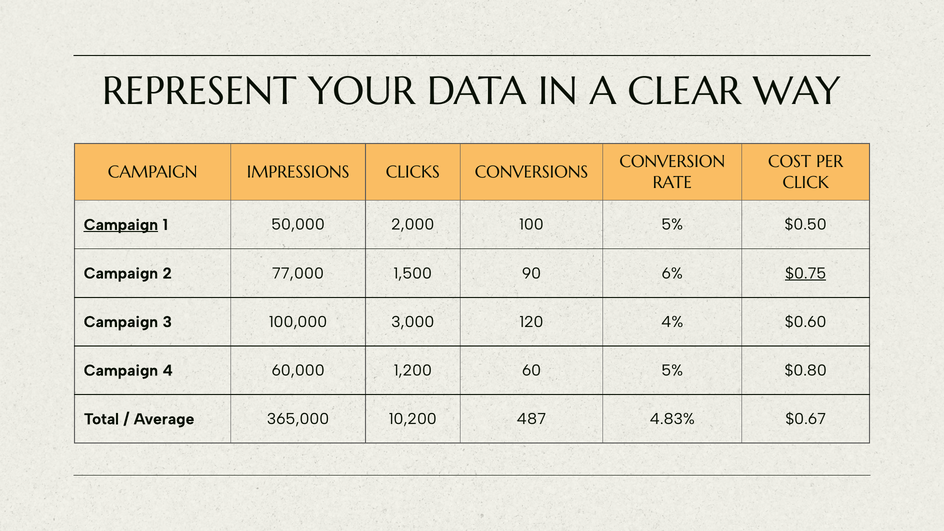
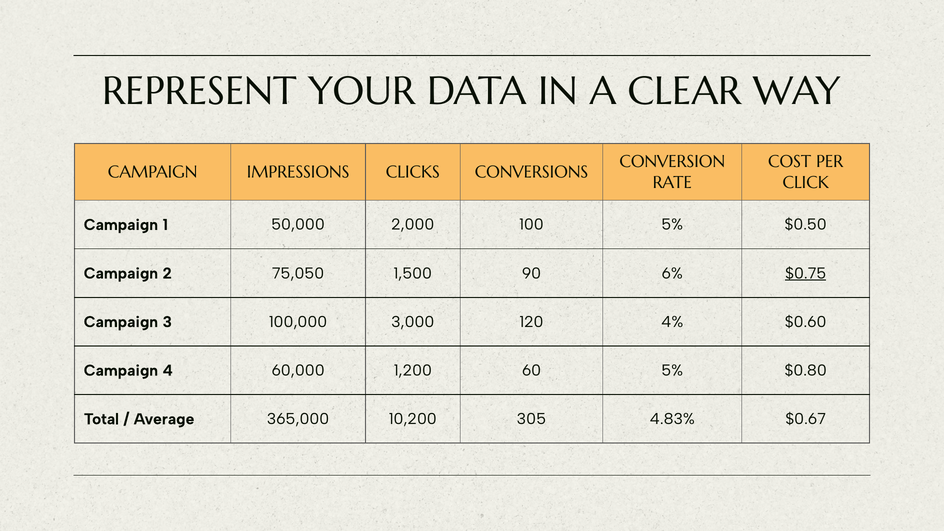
Campaign at (121, 225) underline: present -> none
77,000: 77,000 -> 75,050
487: 487 -> 305
